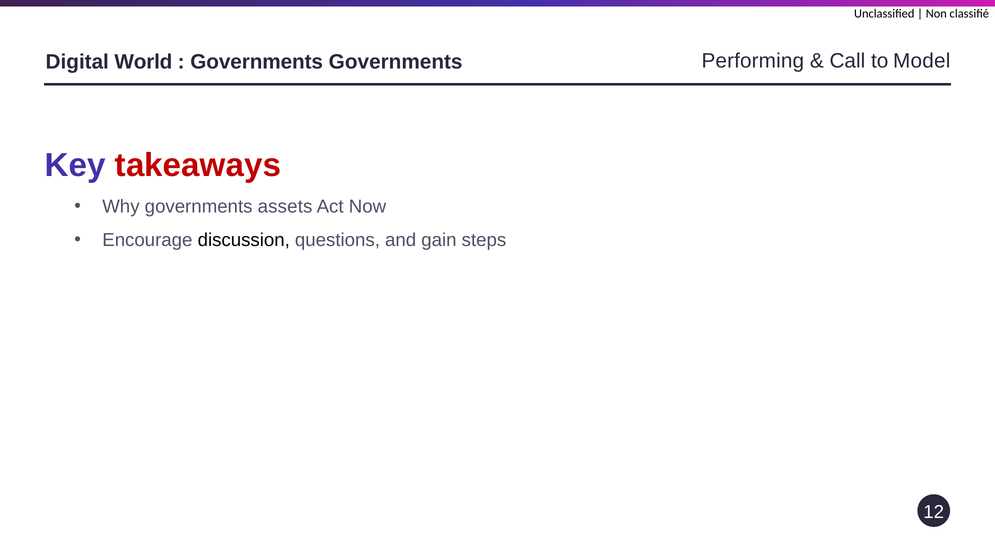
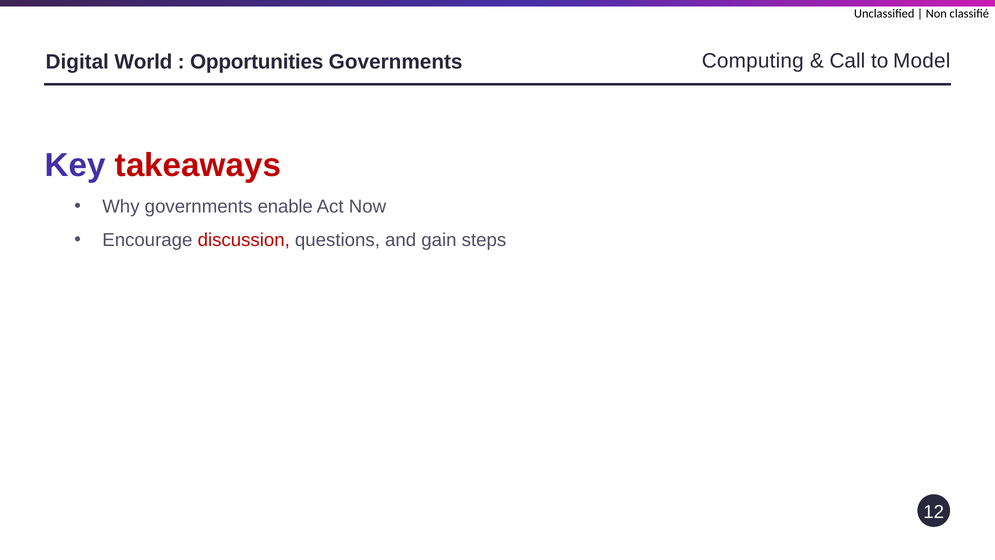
Governments at (257, 62): Governments -> Opportunities
Performing: Performing -> Computing
assets: assets -> enable
discussion colour: black -> red
